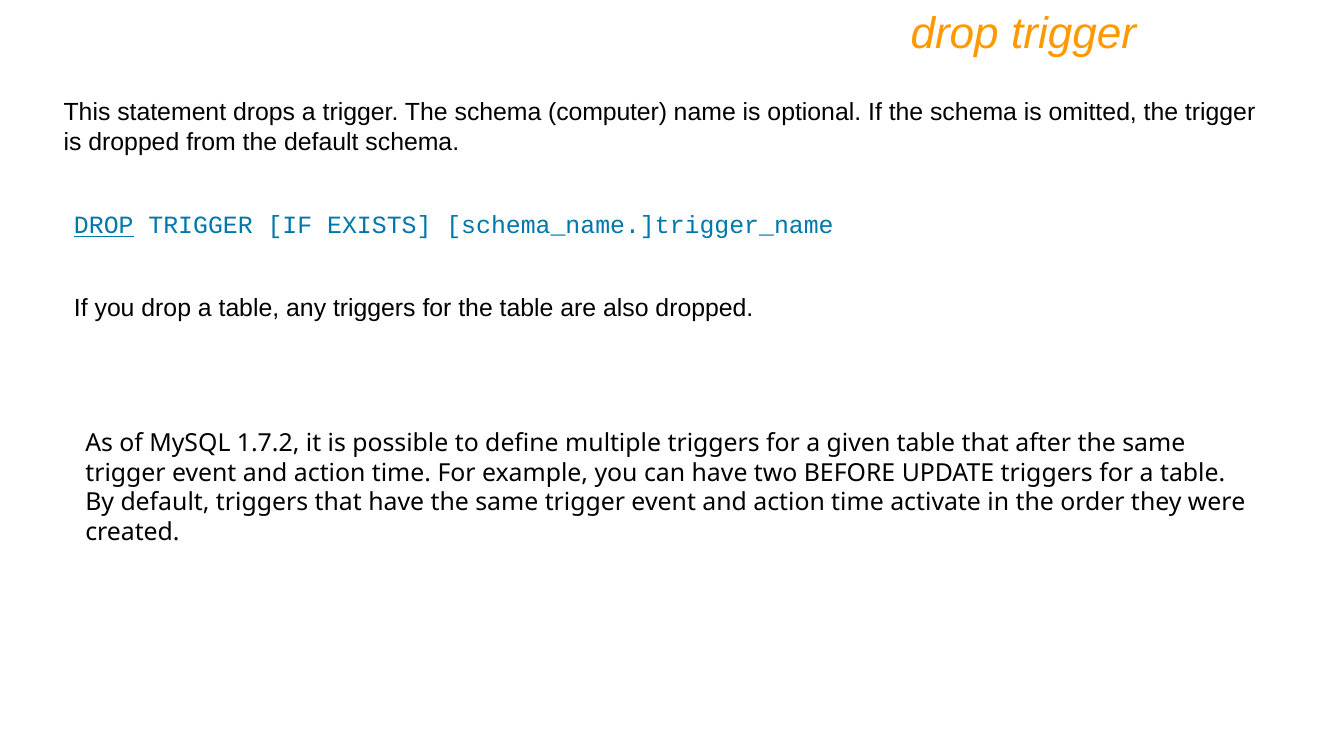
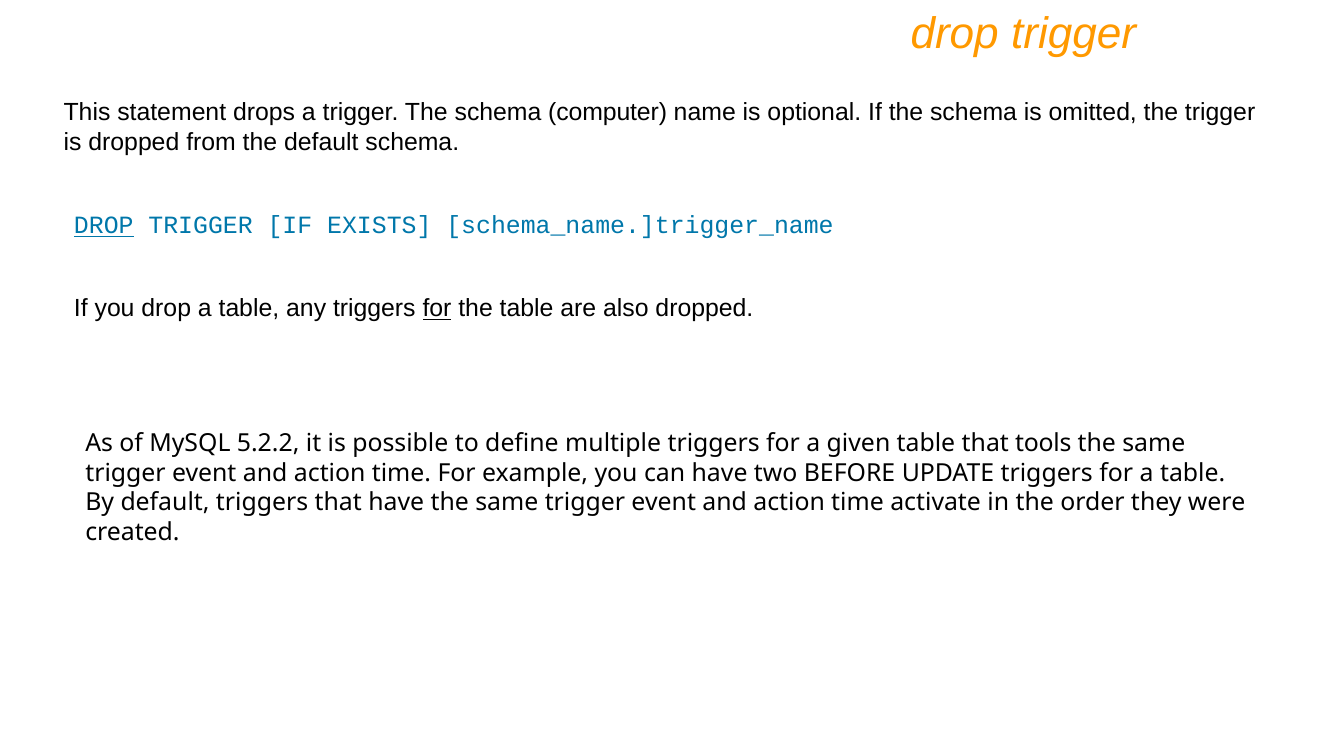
for at (437, 309) underline: none -> present
1.7.2: 1.7.2 -> 5.2.2
after: after -> tools
